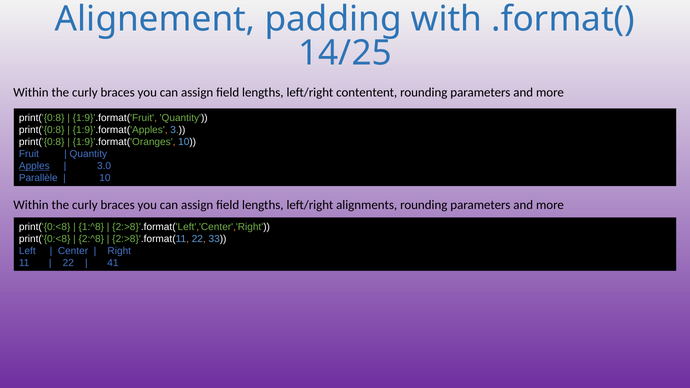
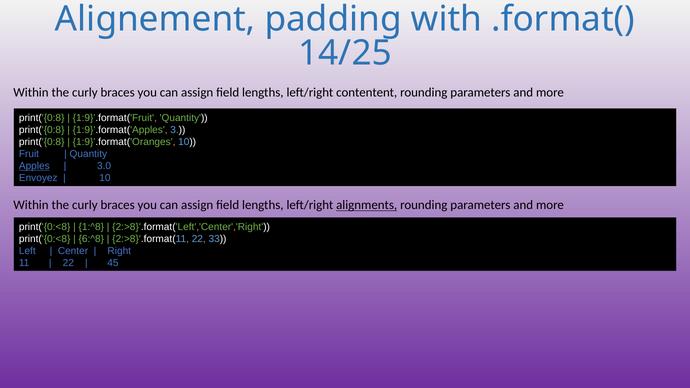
Parallèle: Parallèle -> Envoyez
alignments underline: none -> present
2:^8: 2:^8 -> 6:^8
41: 41 -> 45
